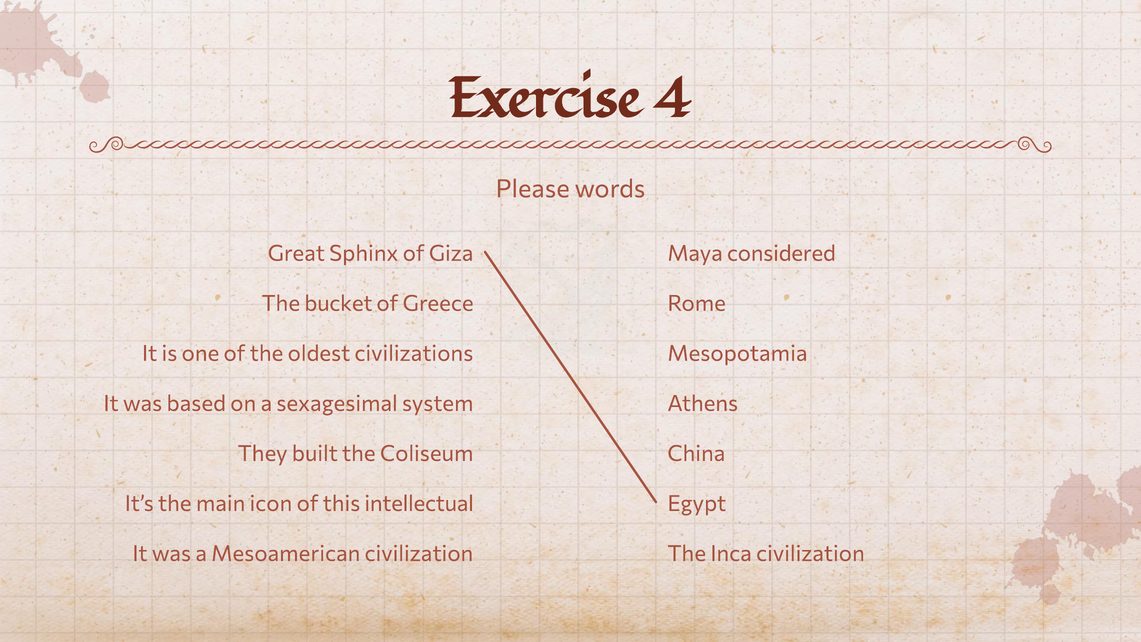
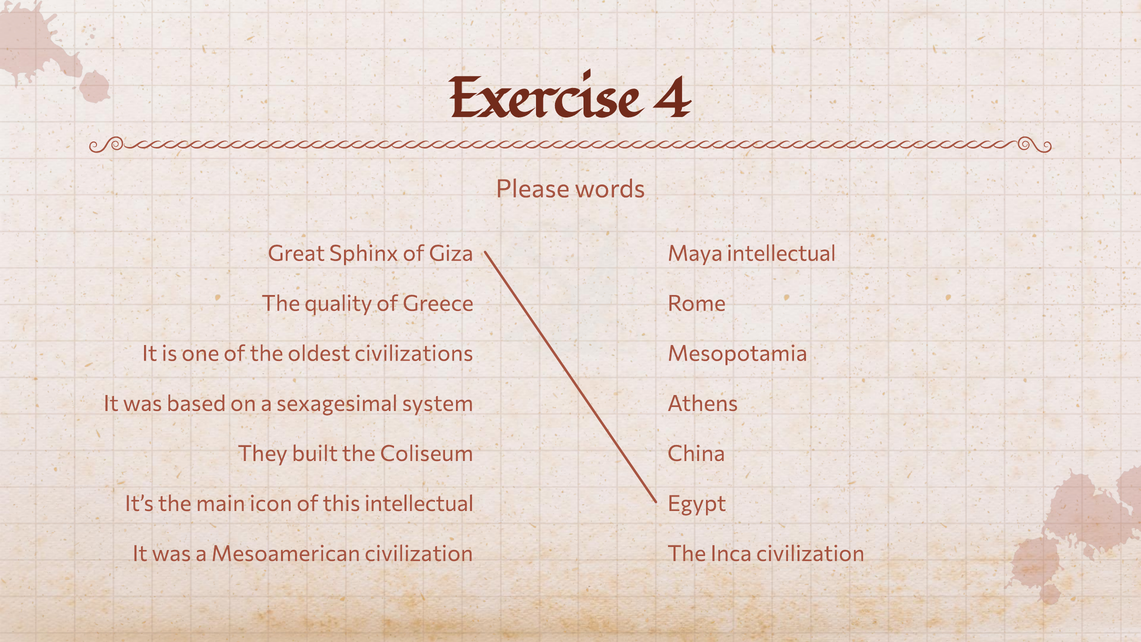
Maya considered: considered -> intellectual
bucket: bucket -> quality
